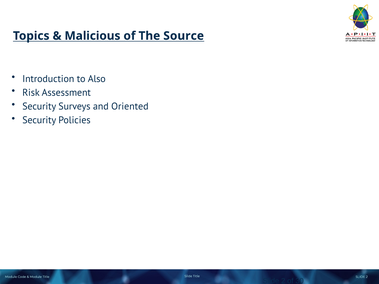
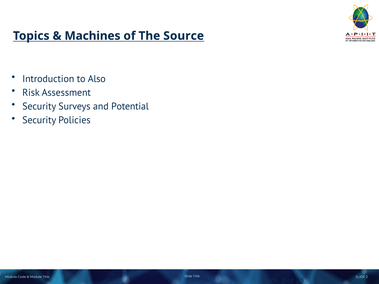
Malicious: Malicious -> Machines
Oriented: Oriented -> Potential
